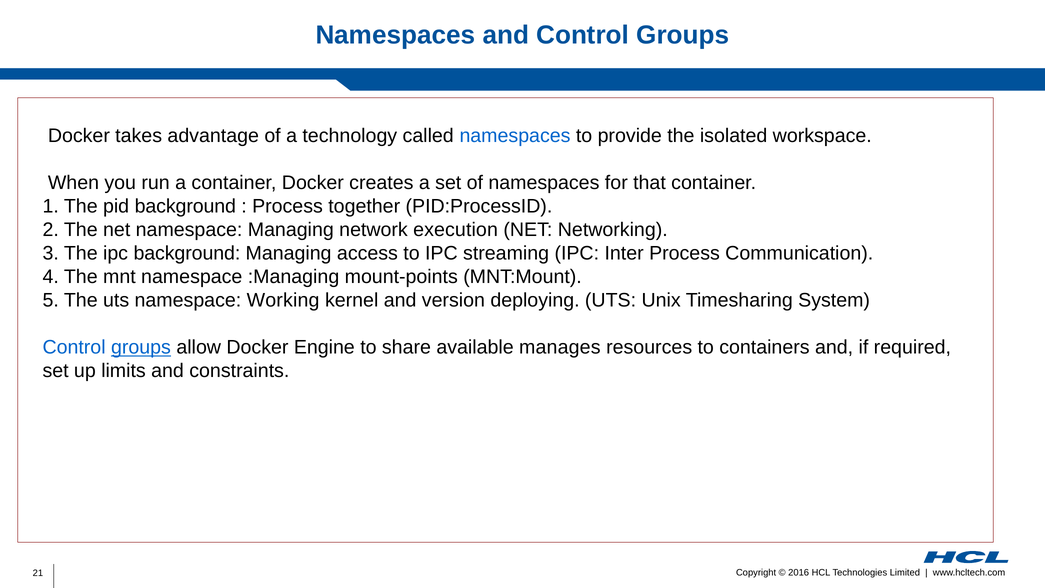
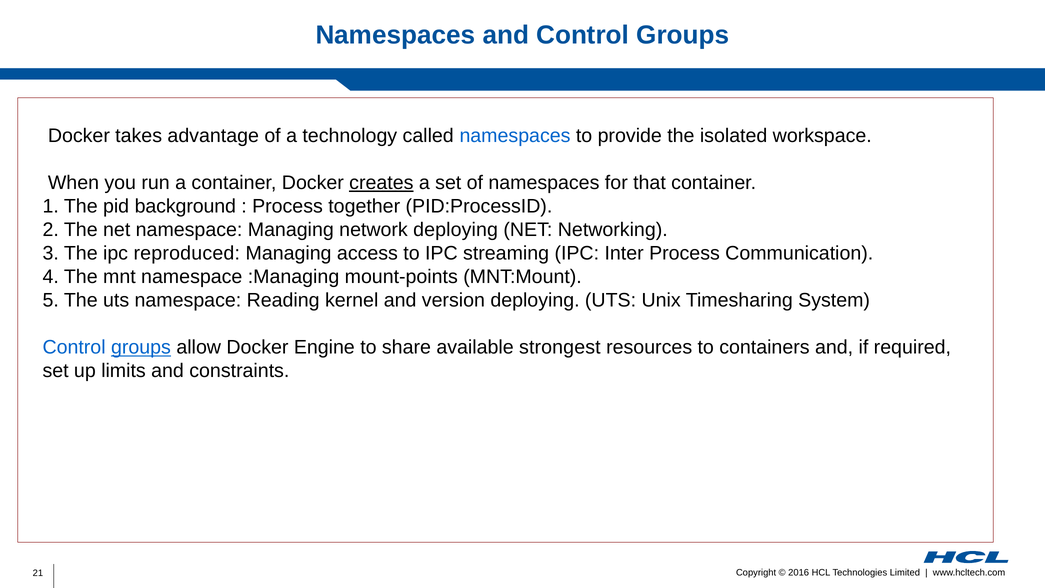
creates underline: none -> present
network execution: execution -> deploying
ipc background: background -> reproduced
Working: Working -> Reading
manages: manages -> strongest
